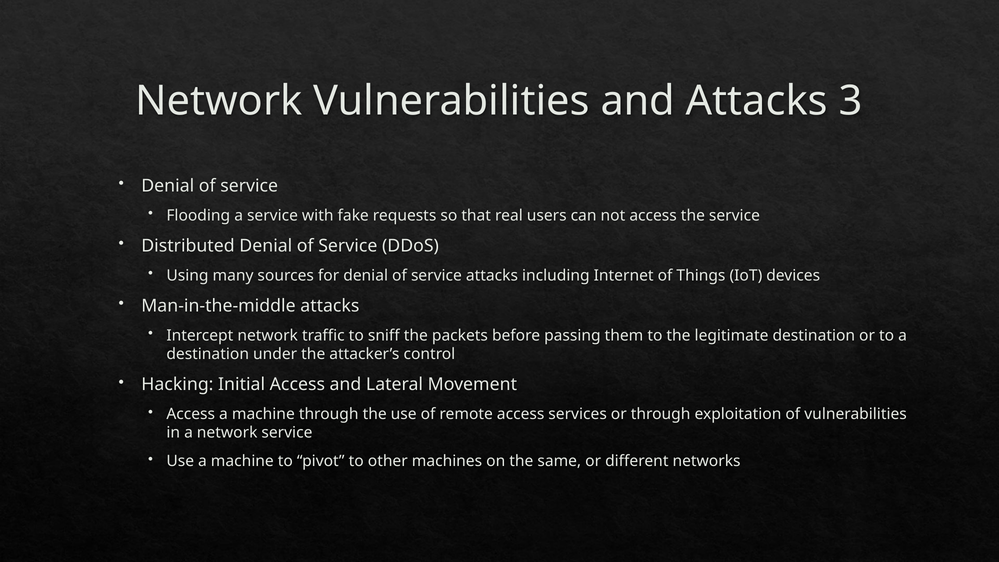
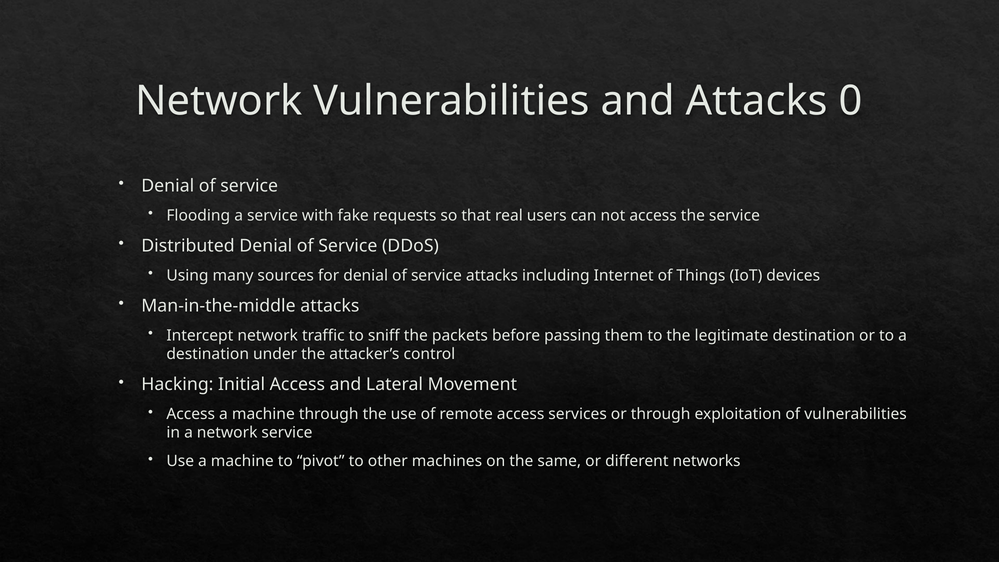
3: 3 -> 0
